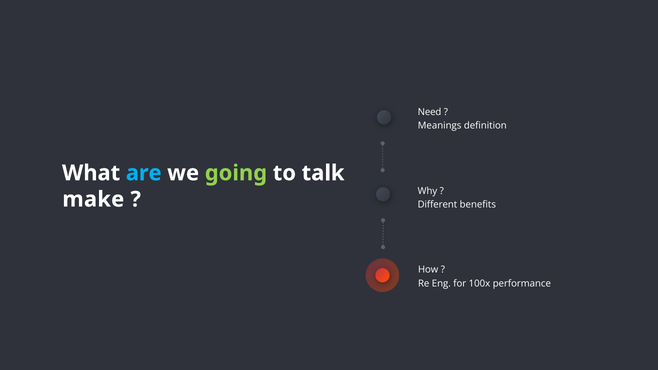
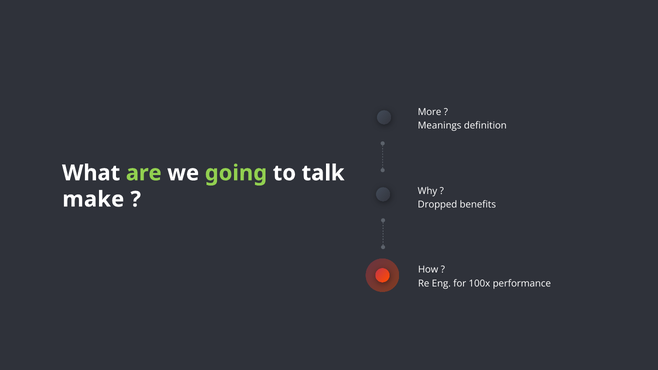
Need: Need -> More
are colour: light blue -> light green
Different: Different -> Dropped
